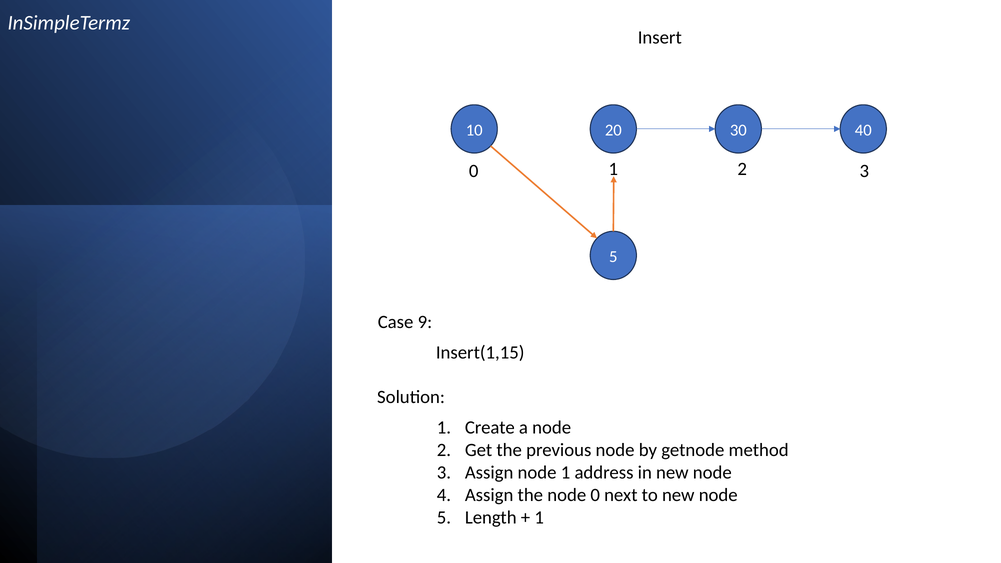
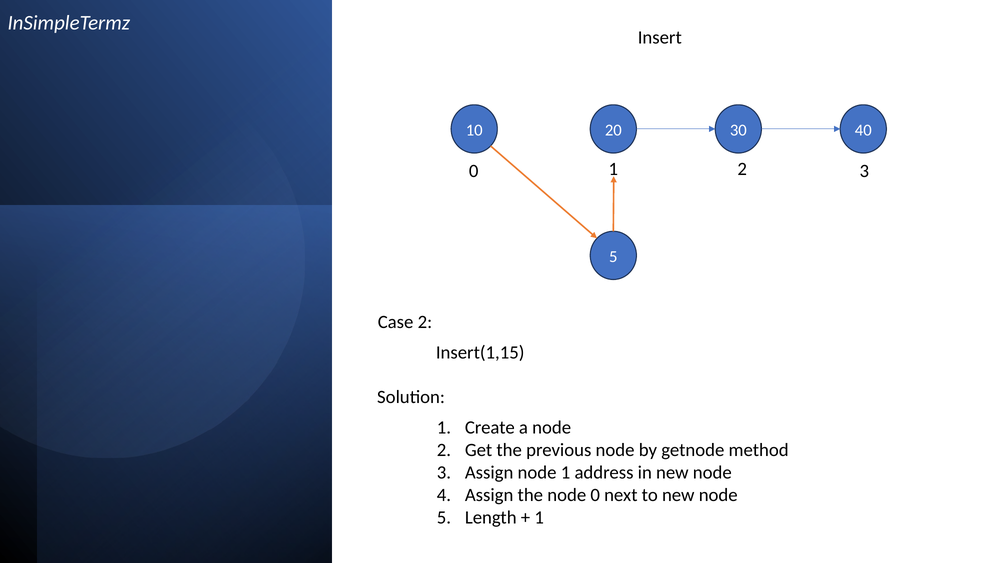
Case 9: 9 -> 2
